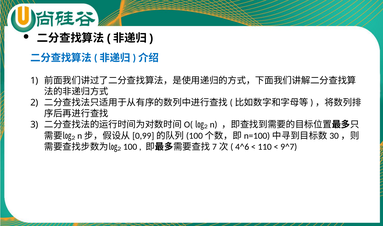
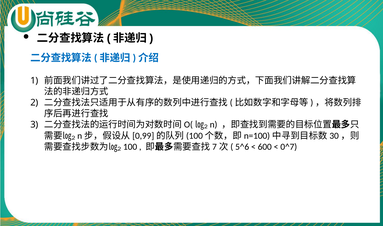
4^6: 4^6 -> 5^6
110: 110 -> 600
9^7: 9^7 -> 0^7
